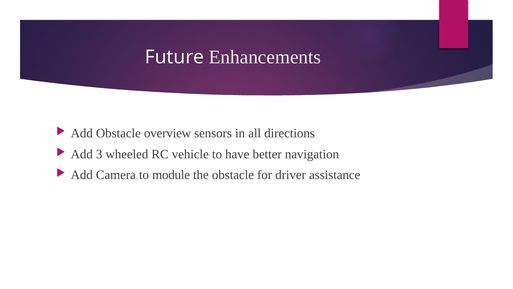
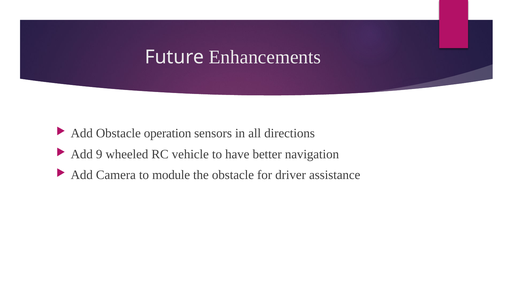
overview: overview -> operation
3: 3 -> 9
